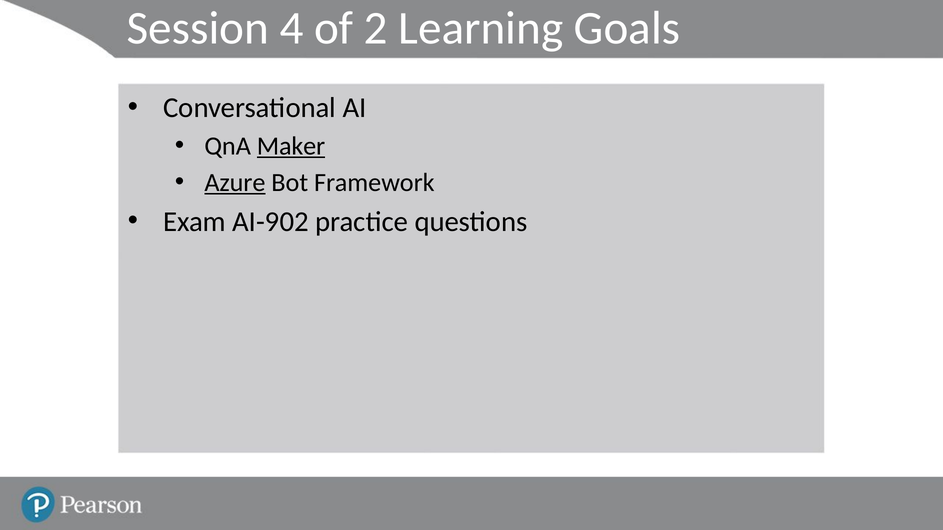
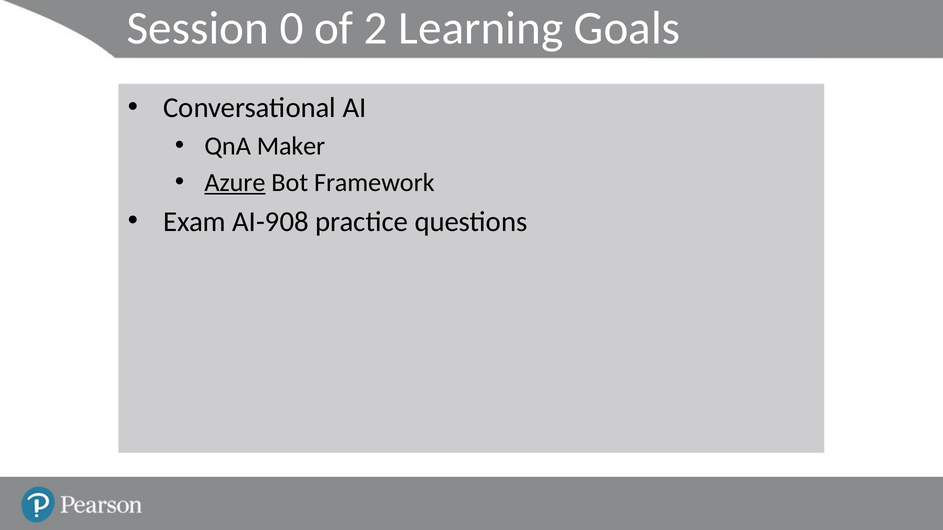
4: 4 -> 0
Maker underline: present -> none
AI-902: AI-902 -> AI-908
